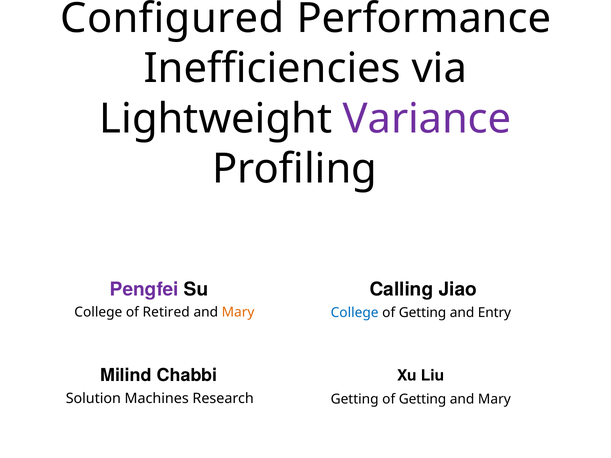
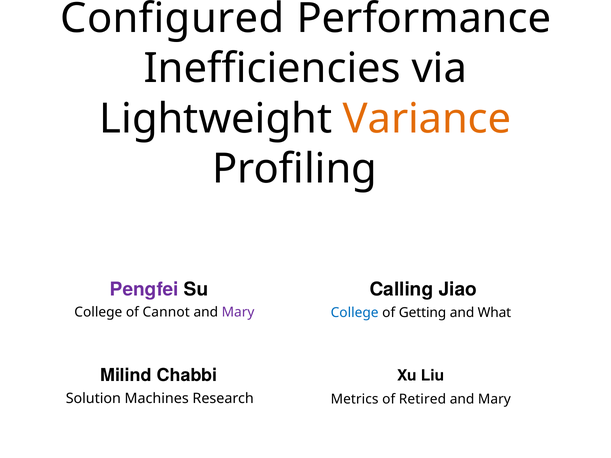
Variance colour: purple -> orange
Retired: Retired -> Cannot
Mary at (238, 313) colour: orange -> purple
Entry: Entry -> What
Getting at (355, 400): Getting -> Metrics
Getting at (423, 400): Getting -> Retired
